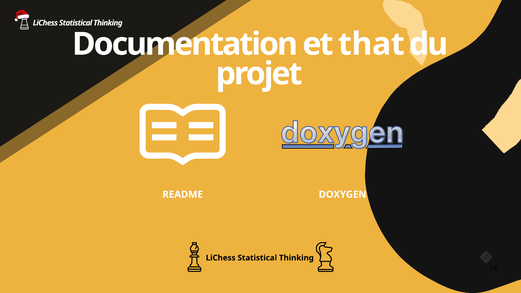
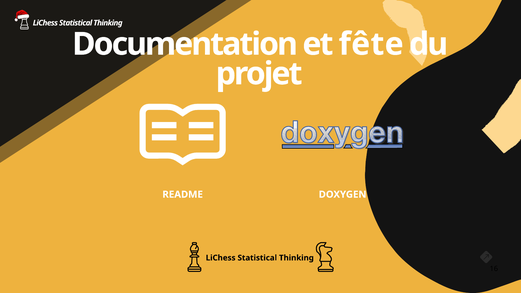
that: that -> fête
